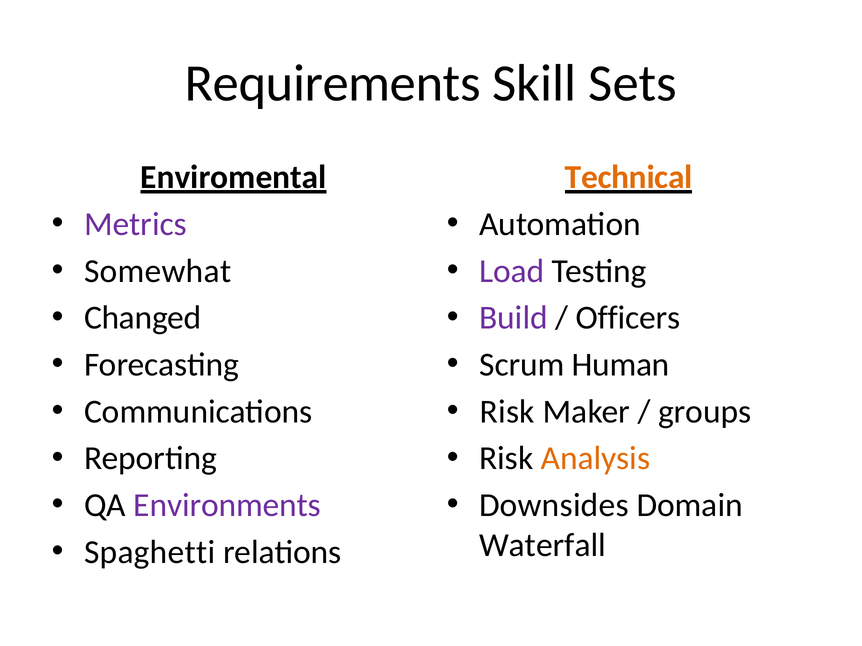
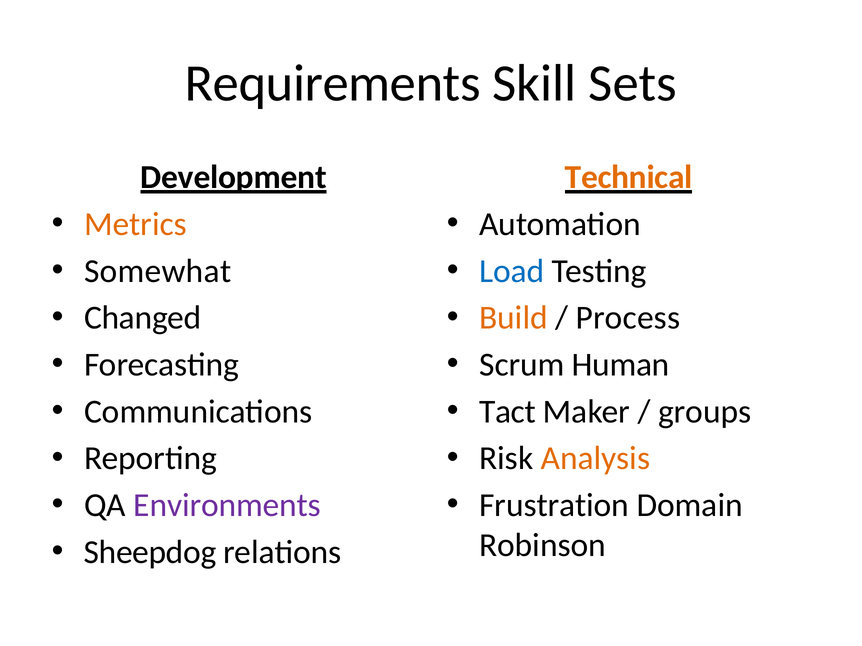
Enviromental: Enviromental -> Development
Metrics colour: purple -> orange
Load colour: purple -> blue
Build colour: purple -> orange
Officers: Officers -> Process
Risk at (507, 412): Risk -> Tact
Downsides: Downsides -> Frustration
Waterfall: Waterfall -> Robinson
Spaghetti: Spaghetti -> Sheepdog
